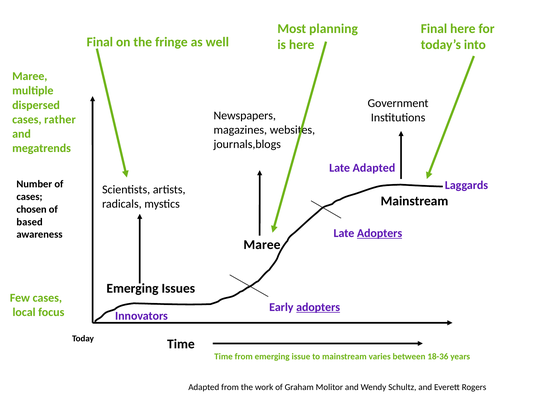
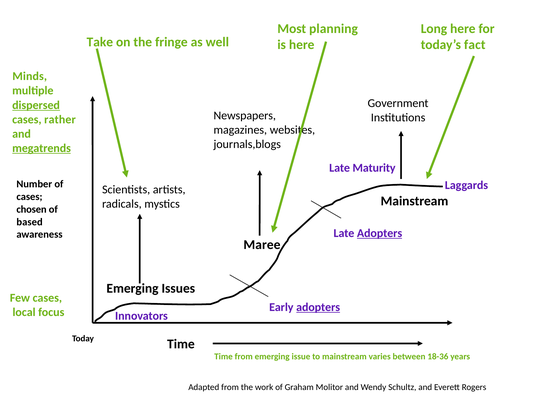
Final at (434, 29): Final -> Long
Final at (100, 42): Final -> Take
into: into -> fact
Maree at (30, 76): Maree -> Minds
dispersed underline: none -> present
megatrends underline: none -> present
Late Adapted: Adapted -> Maturity
